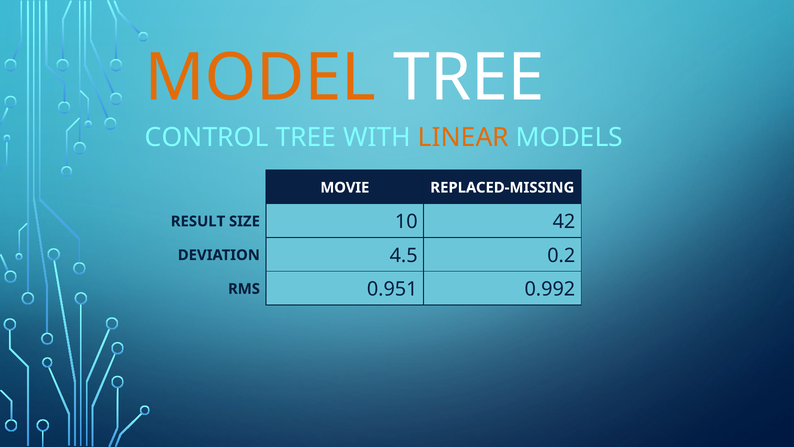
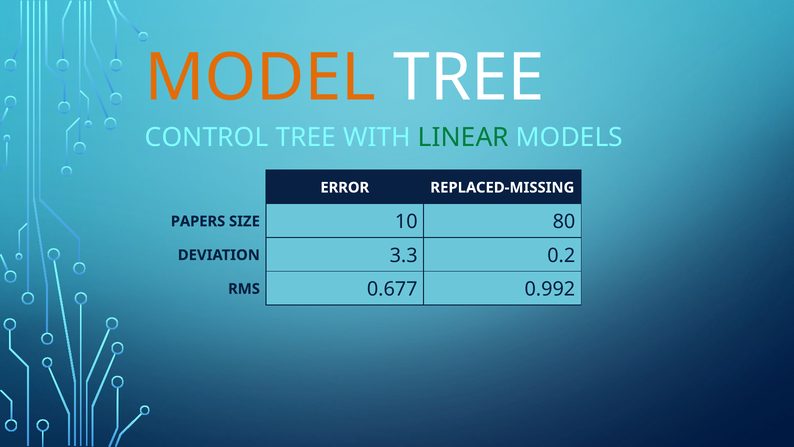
LINEAR colour: orange -> green
MOVIE: MOVIE -> ERROR
RESULT: RESULT -> PAPERS
42: 42 -> 80
4.5: 4.5 -> 3.3
0.951: 0.951 -> 0.677
